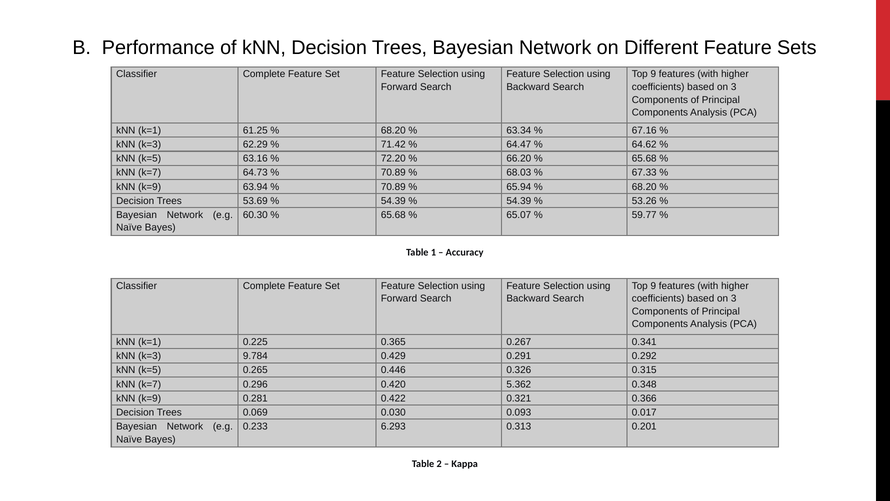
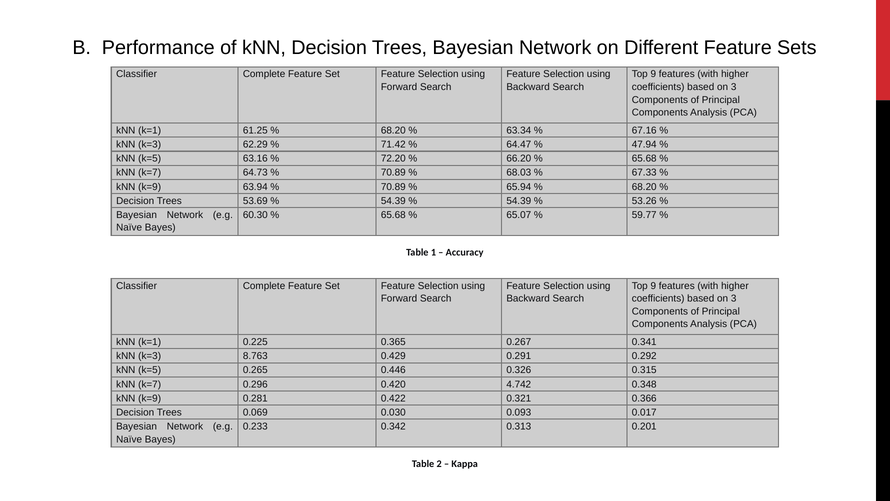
64.62: 64.62 -> 47.94
9.784: 9.784 -> 8.763
5.362: 5.362 -> 4.742
6.293: 6.293 -> 0.342
